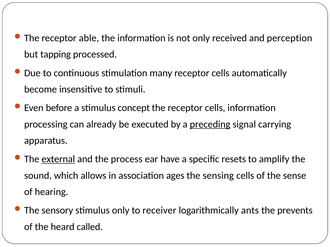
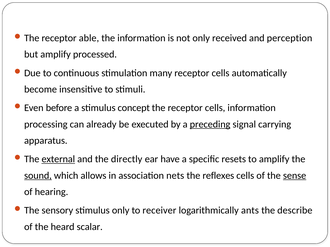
but tapping: tapping -> amplify
process: process -> directly
sound underline: none -> present
ages: ages -> nets
sensing: sensing -> reflexes
sense underline: none -> present
prevents: prevents -> describe
called: called -> scalar
